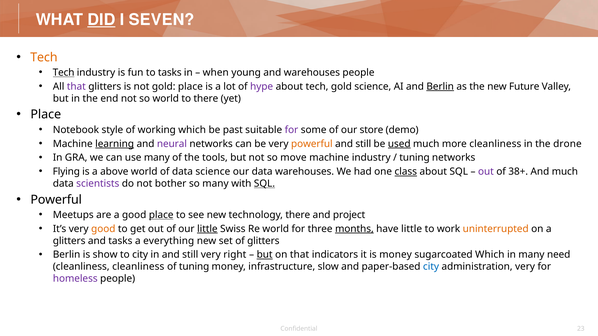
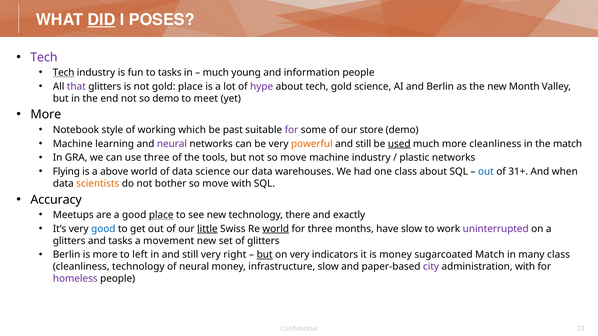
SEVEN: SEVEN -> POSES
Tech at (44, 57) colour: orange -> purple
when at (216, 73): when -> much
and warehouses: warehouses -> information
Berlin at (440, 87) underline: present -> none
Future: Future -> Month
so world: world -> demo
to there: there -> meet
Place at (46, 115): Place -> More
learning underline: present -> none
the drone: drone -> match
use many: many -> three
tuning at (415, 158): tuning -> plastic
class at (406, 172) underline: present -> none
out at (486, 172) colour: purple -> blue
38+: 38+ -> 31+
And much: much -> when
scientists colour: purple -> orange
bother so many: many -> move
SQL at (264, 184) underline: present -> none
Powerful at (56, 200): Powerful -> Accuracy
project: project -> exactly
good at (103, 229) colour: orange -> blue
world at (276, 229) underline: none -> present
months underline: present -> none
have little: little -> slow
uninterrupted colour: orange -> purple
everything: everything -> movement
is show: show -> more
to city: city -> left
on that: that -> very
sugarcoated Which: Which -> Match
many need: need -> class
cleanliness cleanliness: cleanliness -> technology
of tuning: tuning -> neural
city at (431, 267) colour: blue -> purple
administration very: very -> with
